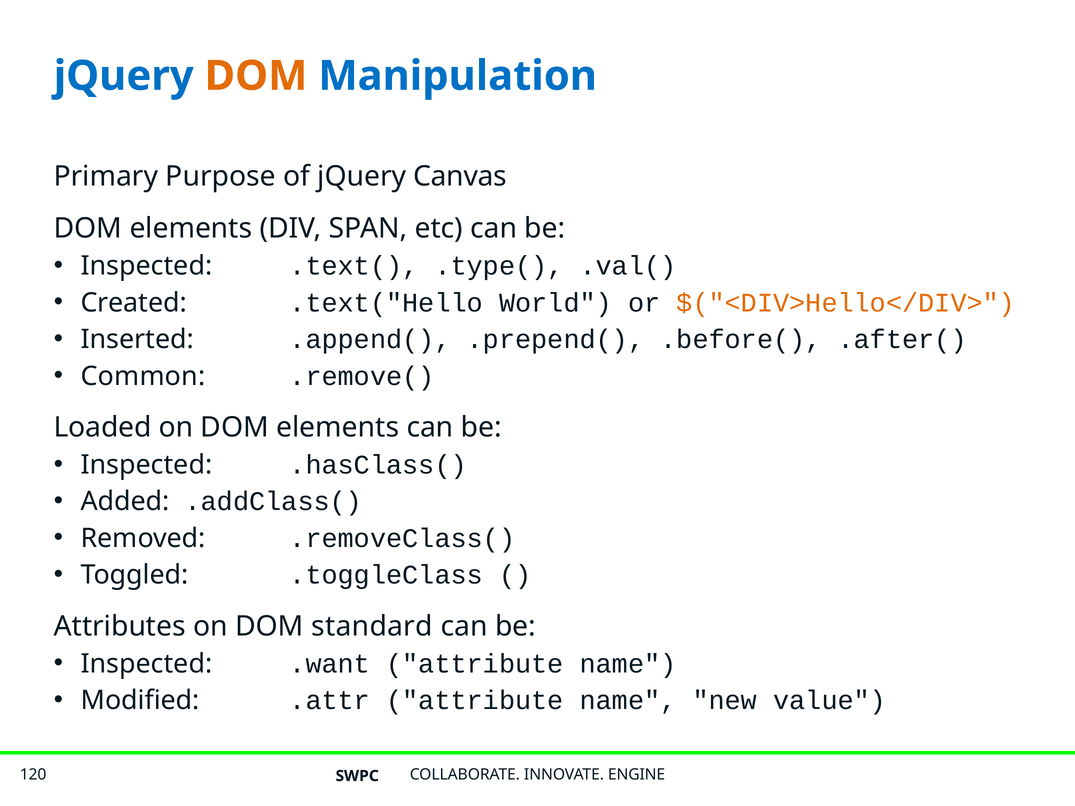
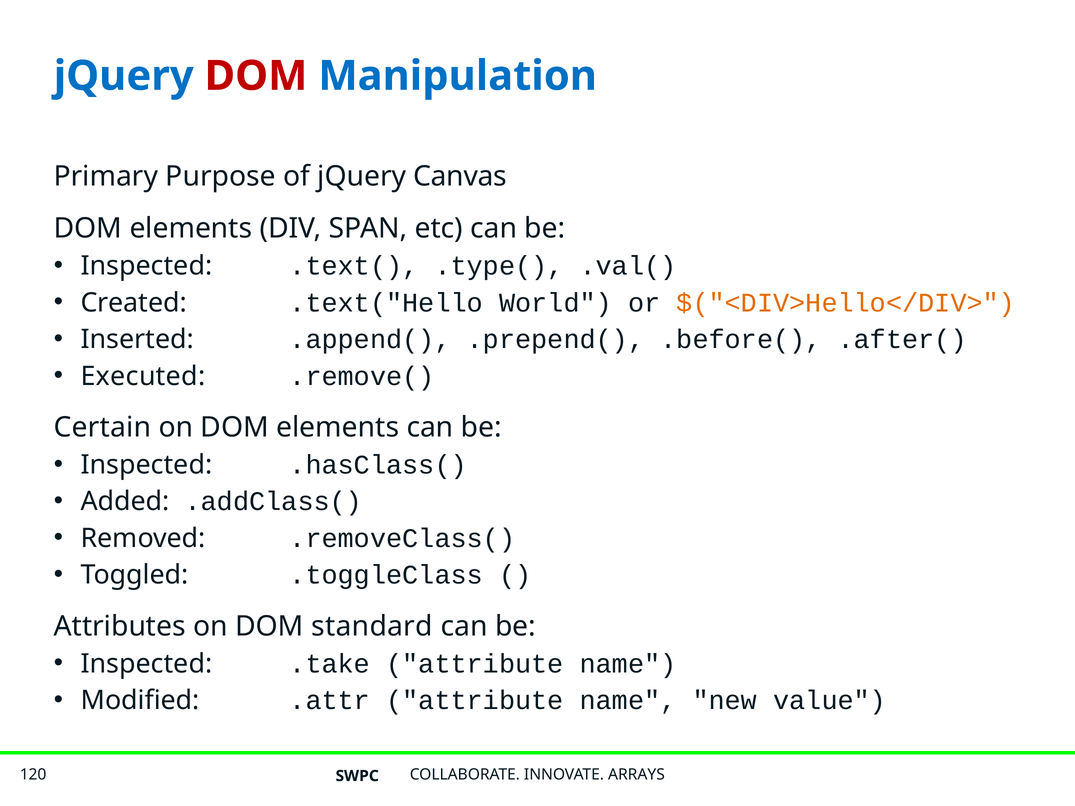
DOM at (256, 76) colour: orange -> red
Common: Common -> Executed
Loaded: Loaded -> Certain
.want: .want -> .take
ENGINE: ENGINE -> ARRAYS
